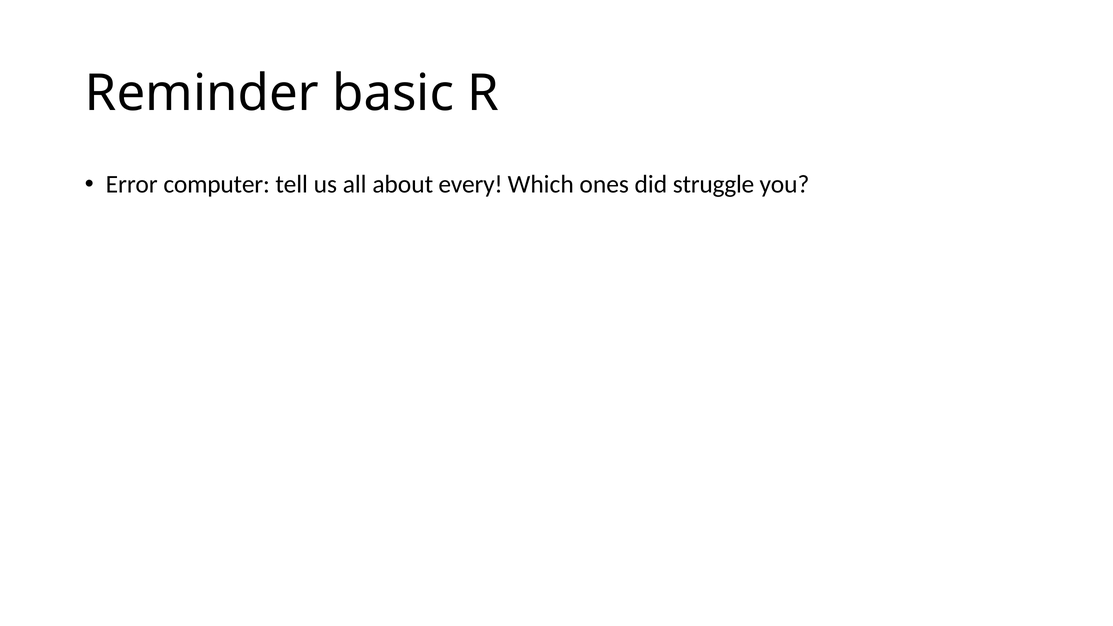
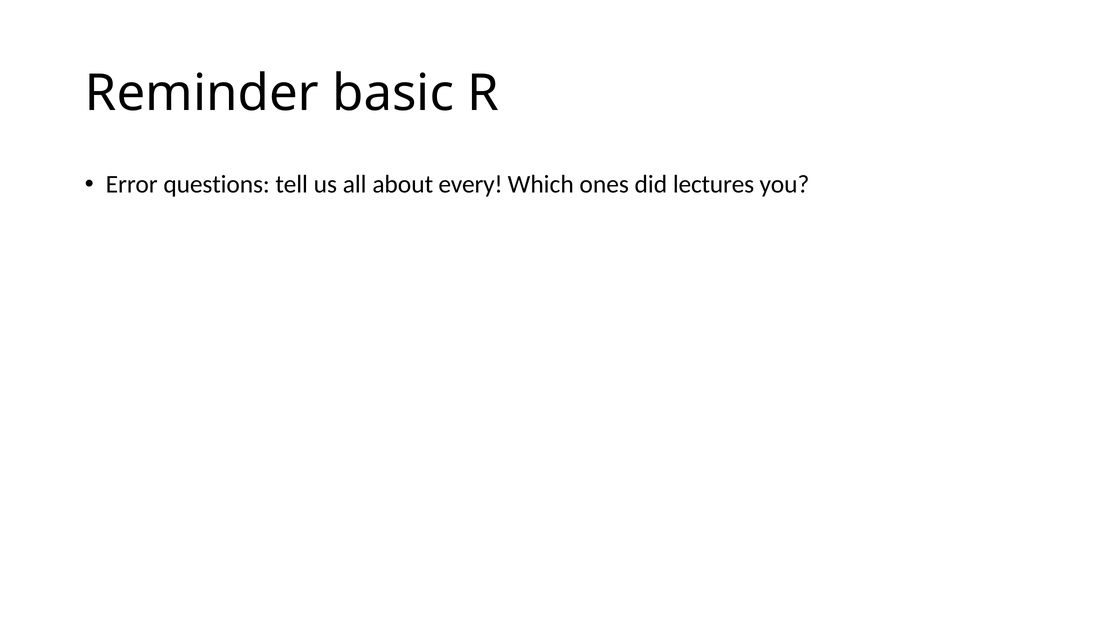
Error computer: computer -> questions
struggle: struggle -> lectures
